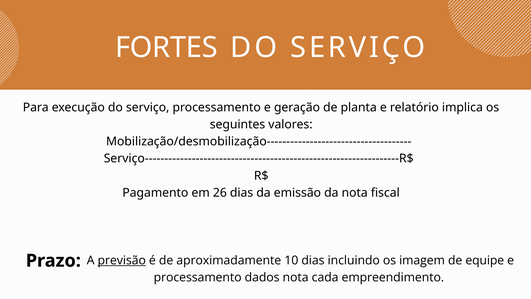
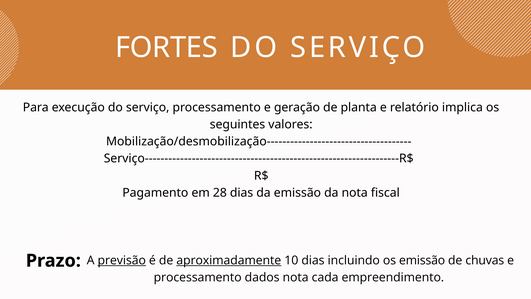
26: 26 -> 28
aproximadamente underline: none -> present
os imagem: imagem -> emissão
equipe: equipe -> chuvas
